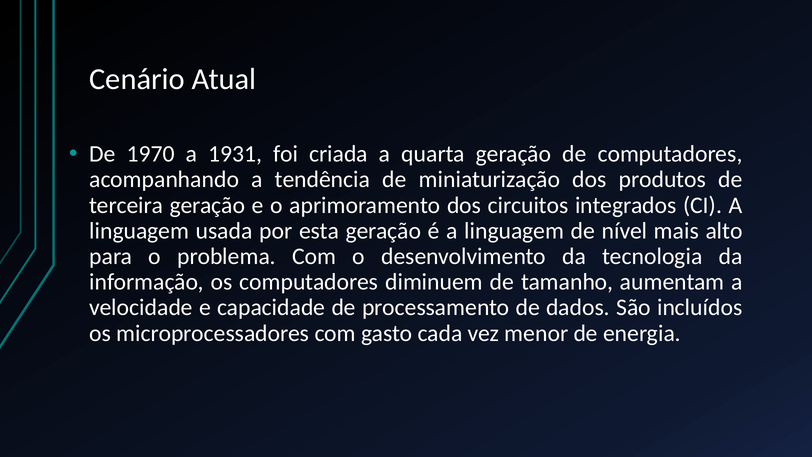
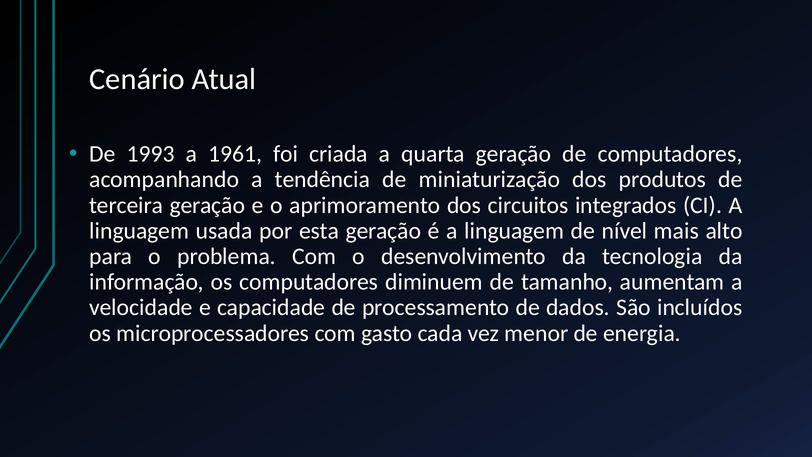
1970: 1970 -> 1993
1931: 1931 -> 1961
